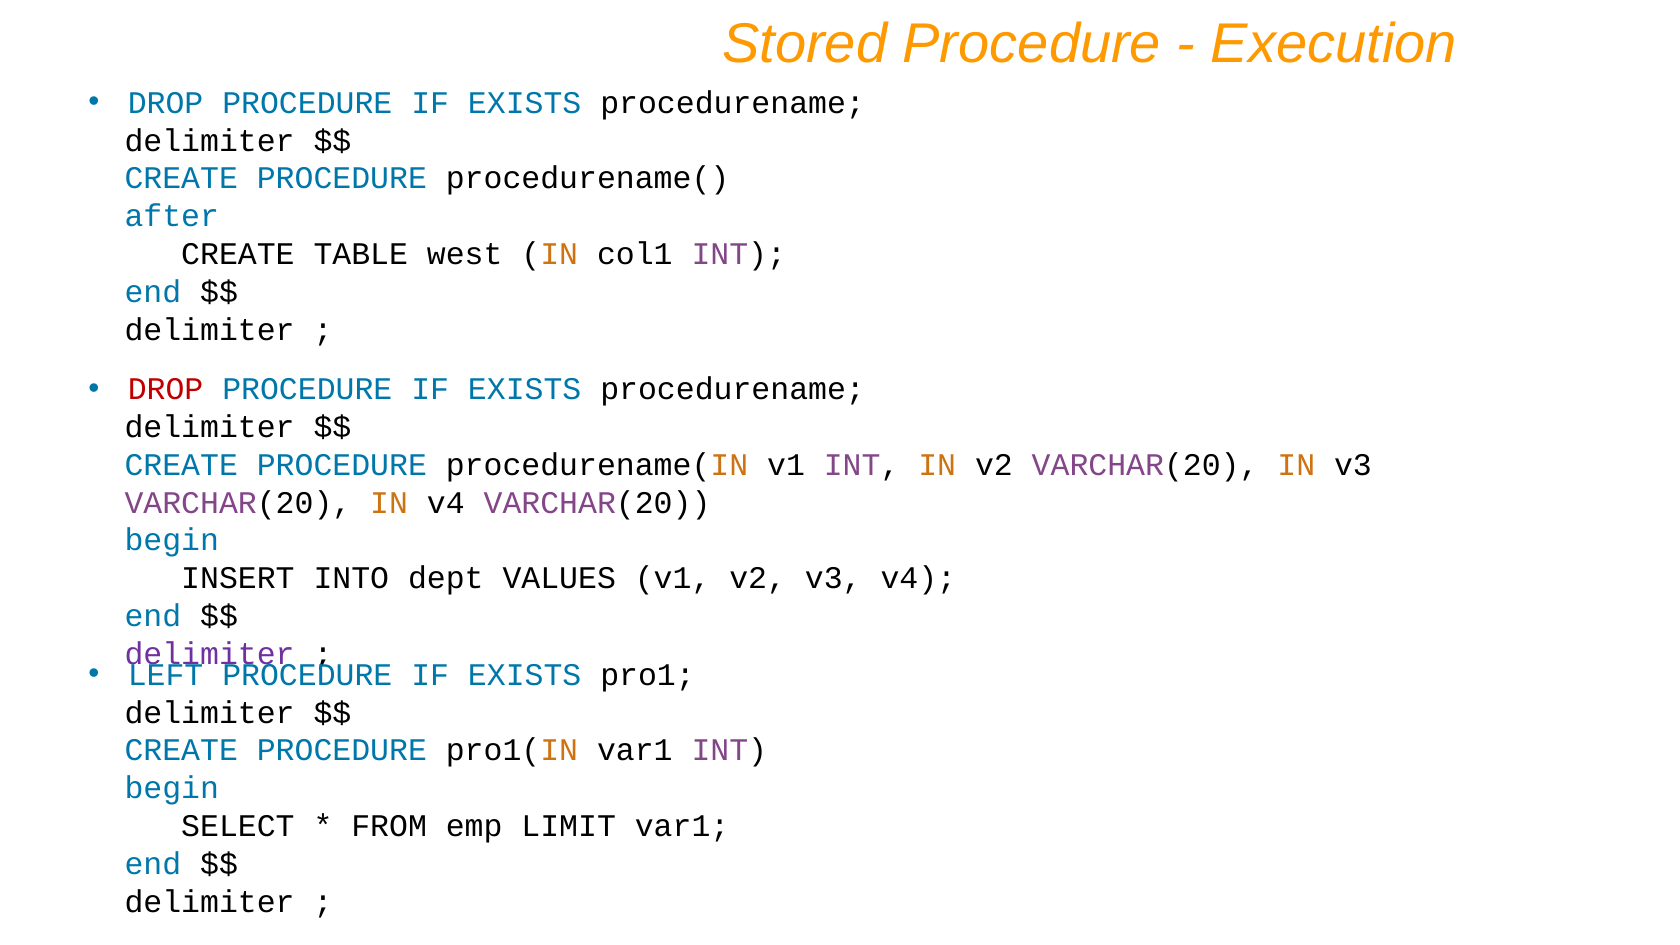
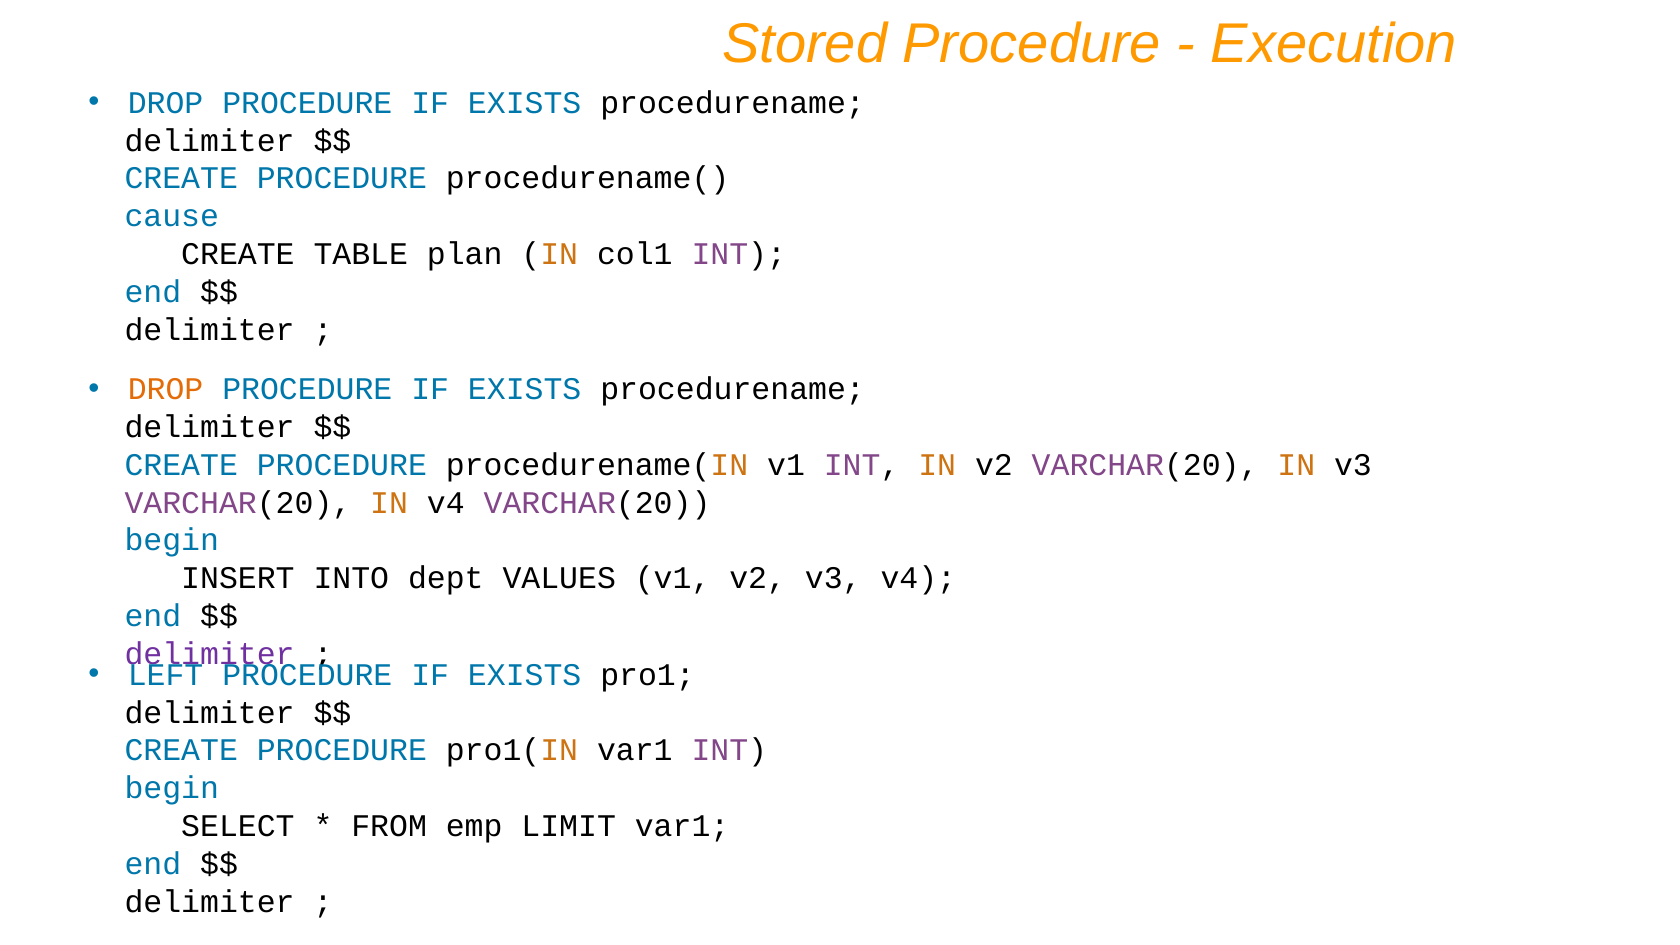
after: after -> cause
west: west -> plan
DROP at (166, 389) colour: red -> orange
